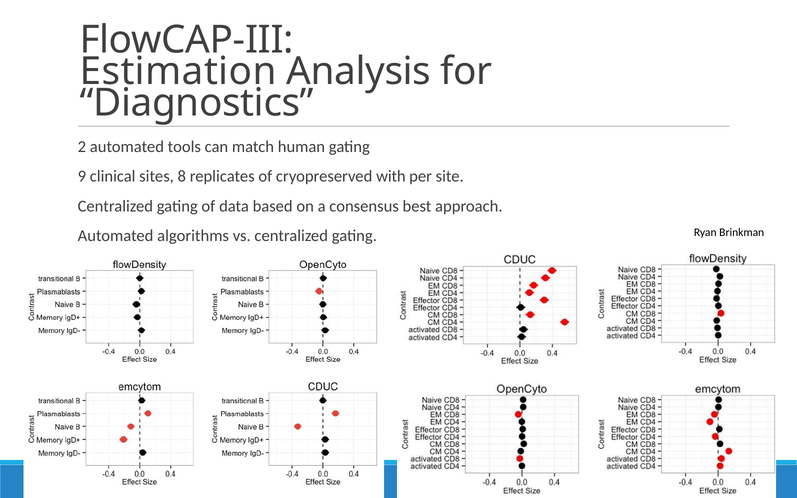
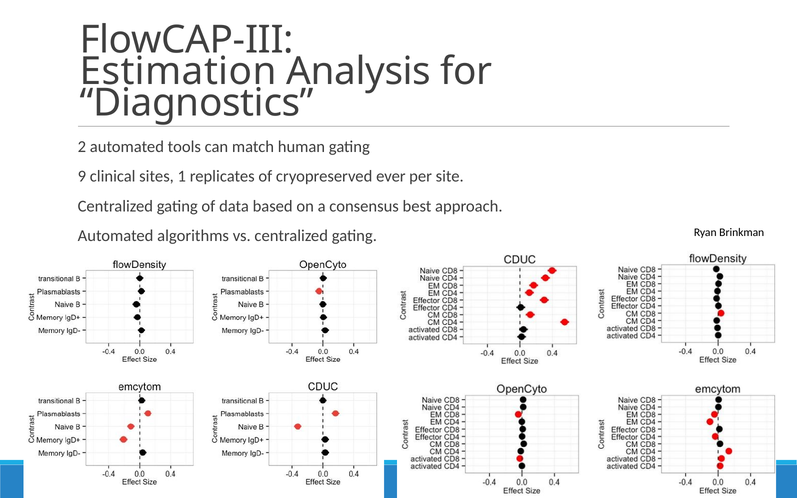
8: 8 -> 1
with: with -> ever
